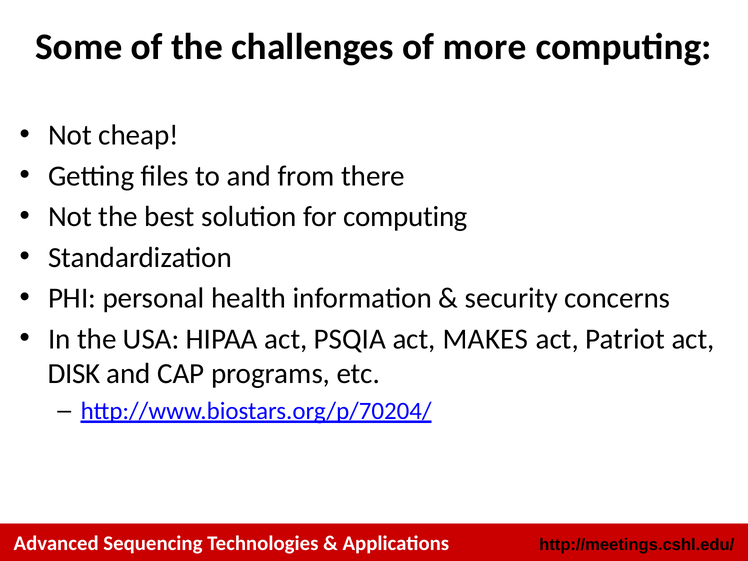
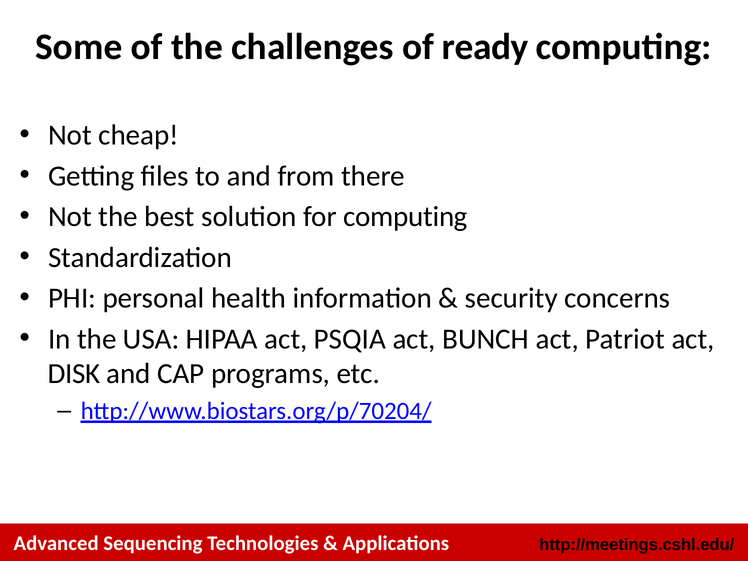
more: more -> ready
MAKES: MAKES -> BUNCH
